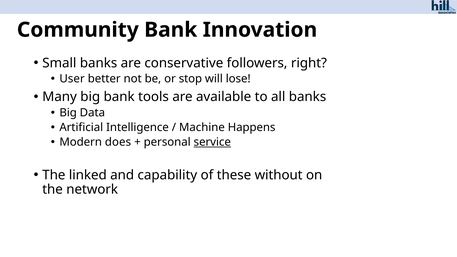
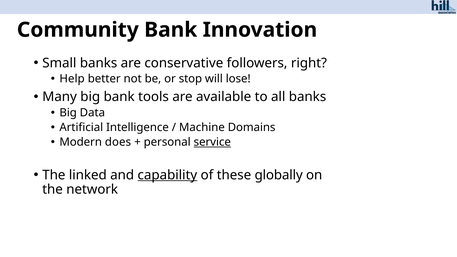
User: User -> Help
Happens: Happens -> Domains
capability underline: none -> present
without: without -> globally
